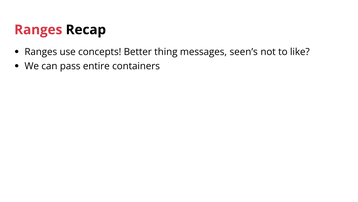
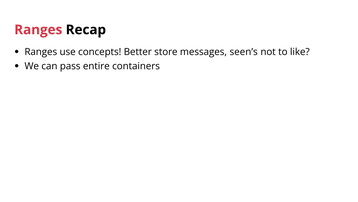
thing: thing -> store
